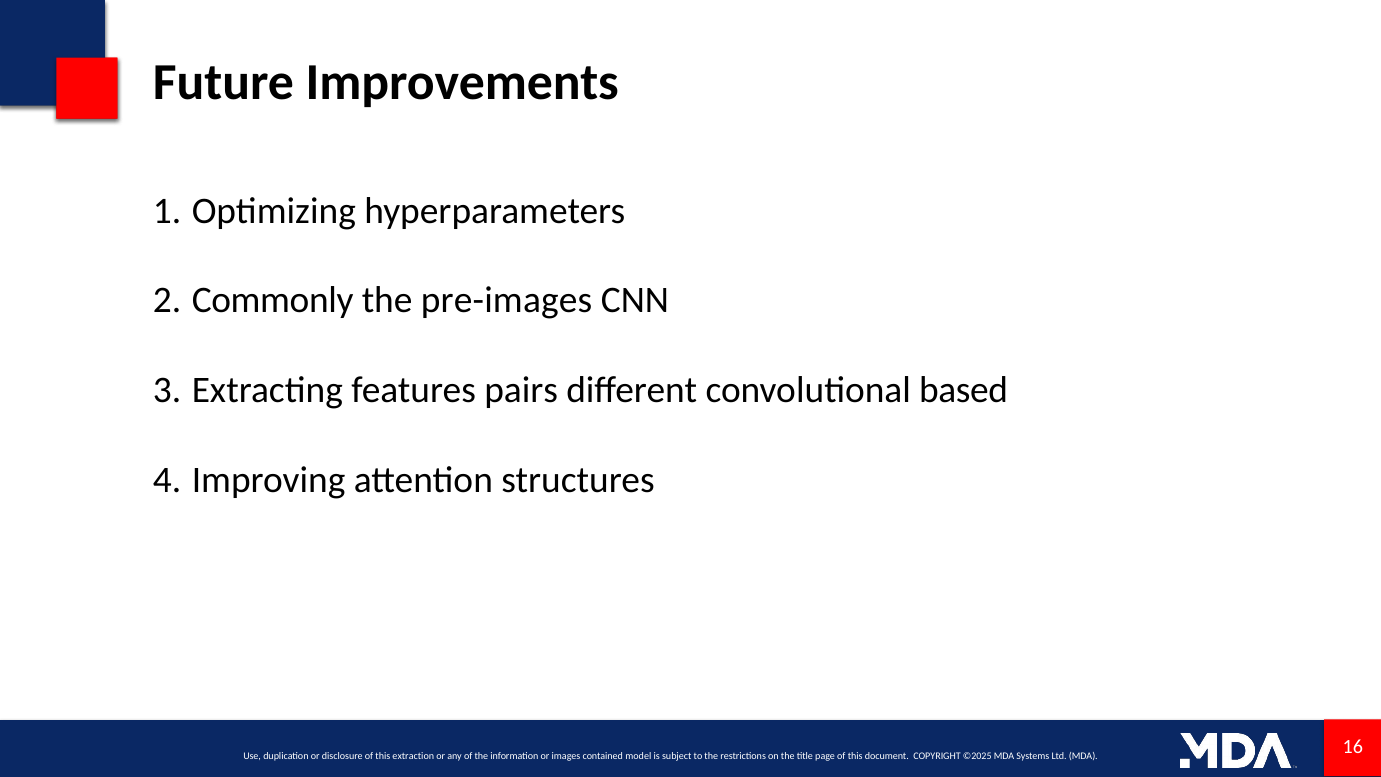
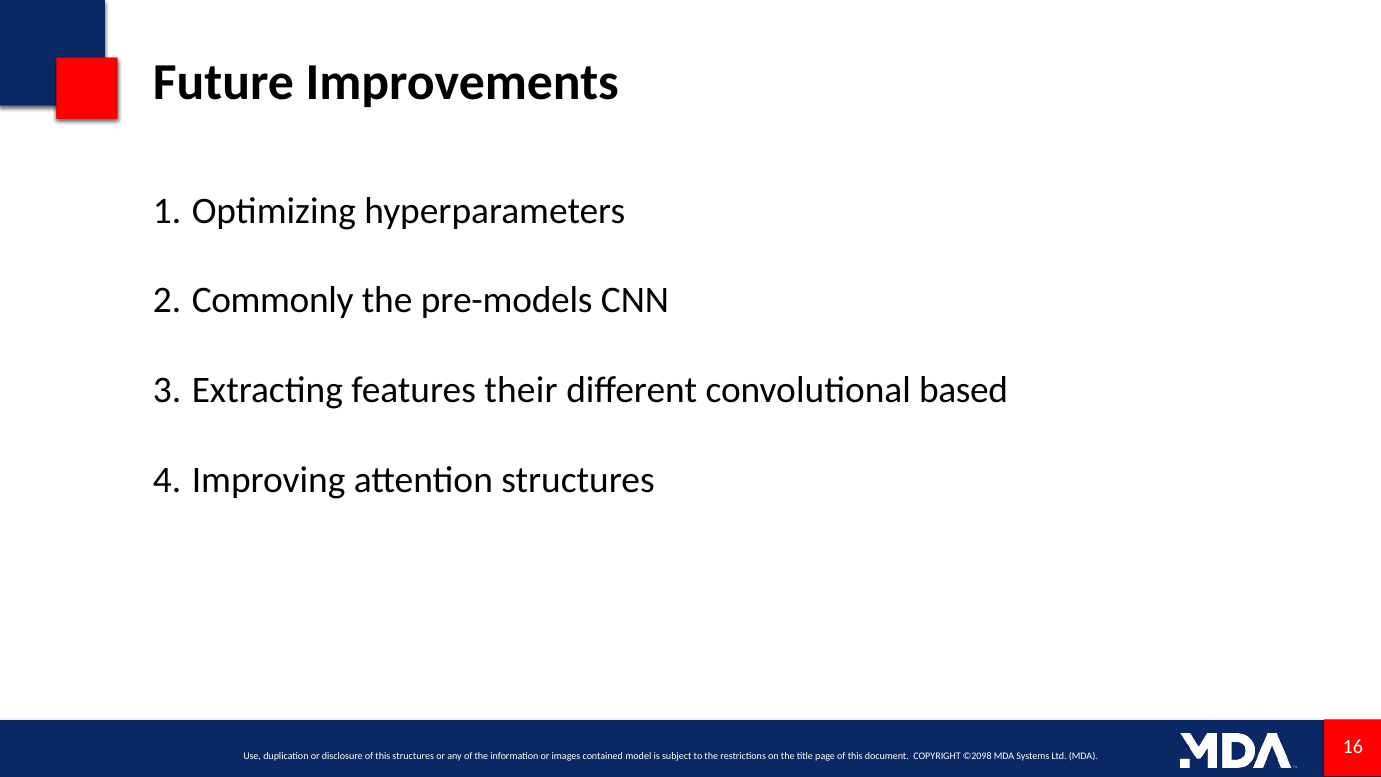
pre-images: pre-images -> pre-models
pairs: pairs -> their
this extraction: extraction -> structures
©2025: ©2025 -> ©2098
